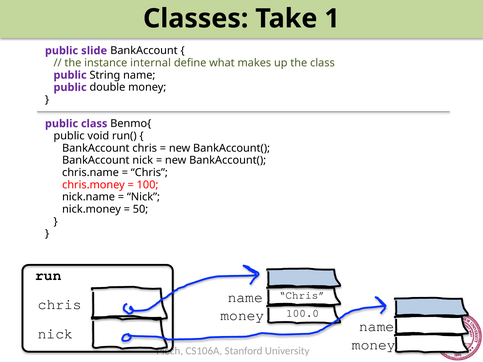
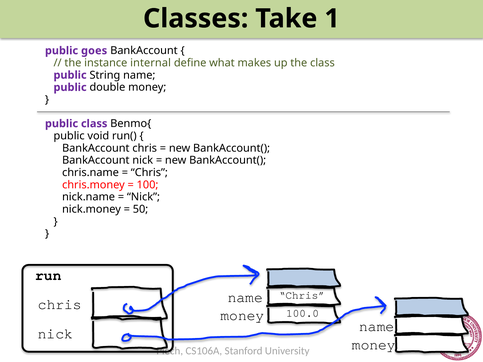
slide: slide -> goes
